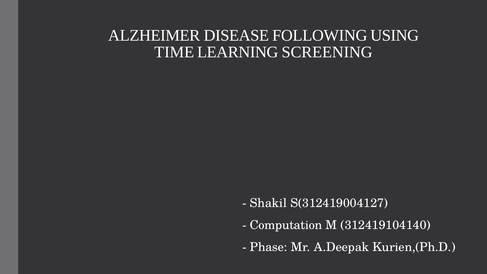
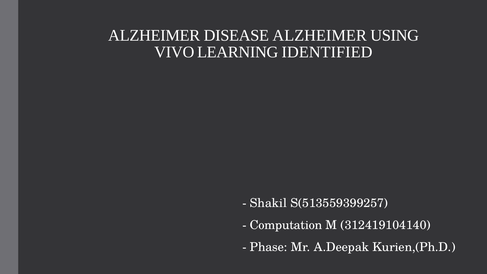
DISEASE FOLLOWING: FOLLOWING -> ALZHEIMER
TIME: TIME -> VIVO
SCREENING: SCREENING -> IDENTIFIED
S(312419004127: S(312419004127 -> S(513559399257
